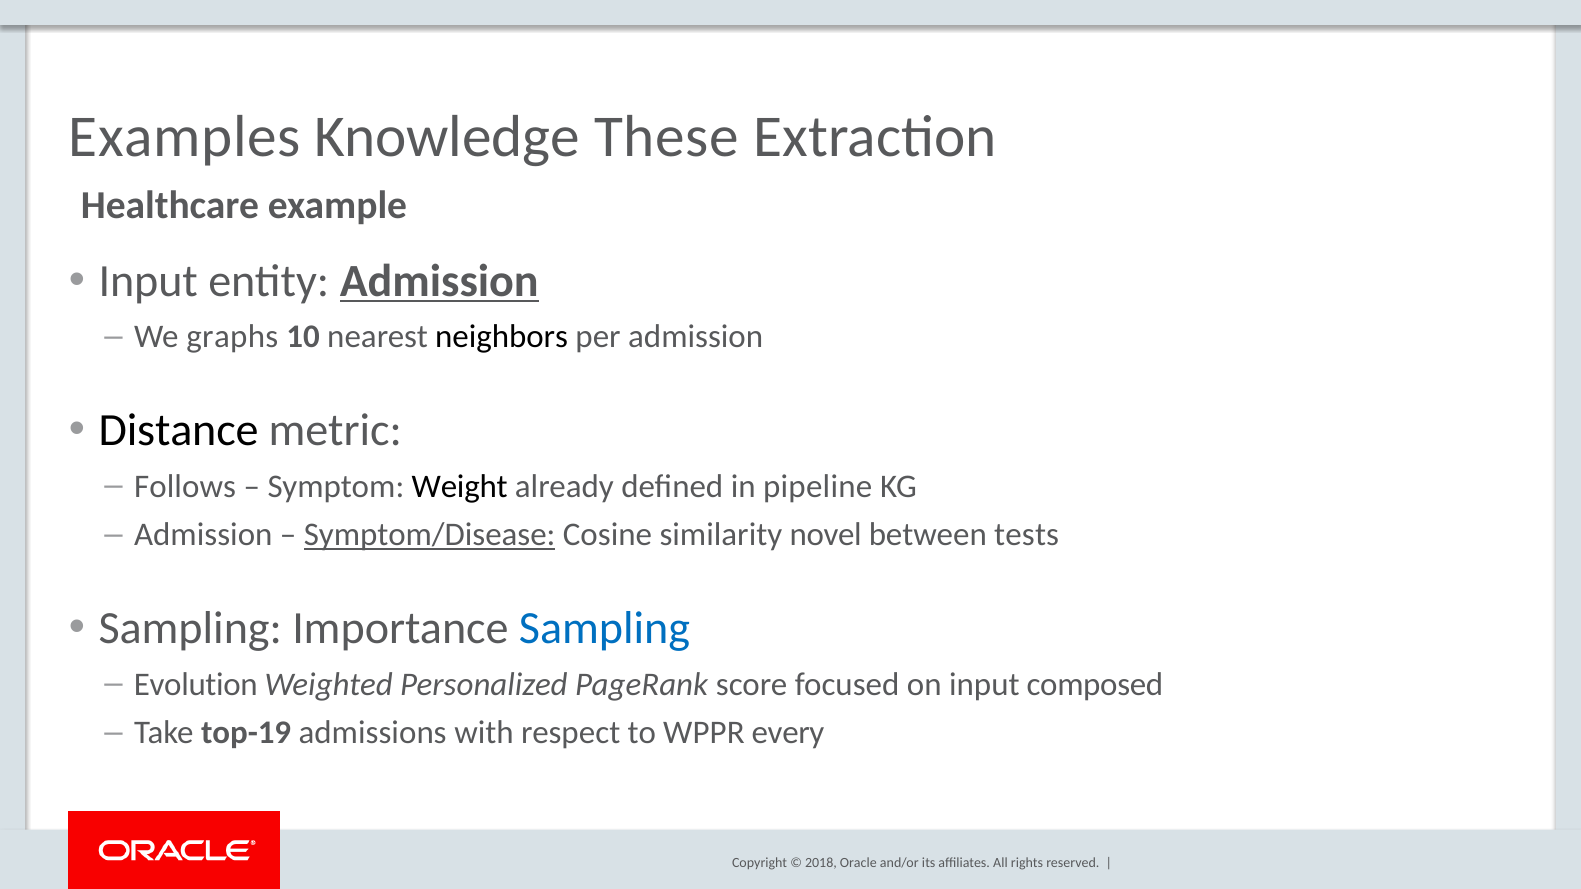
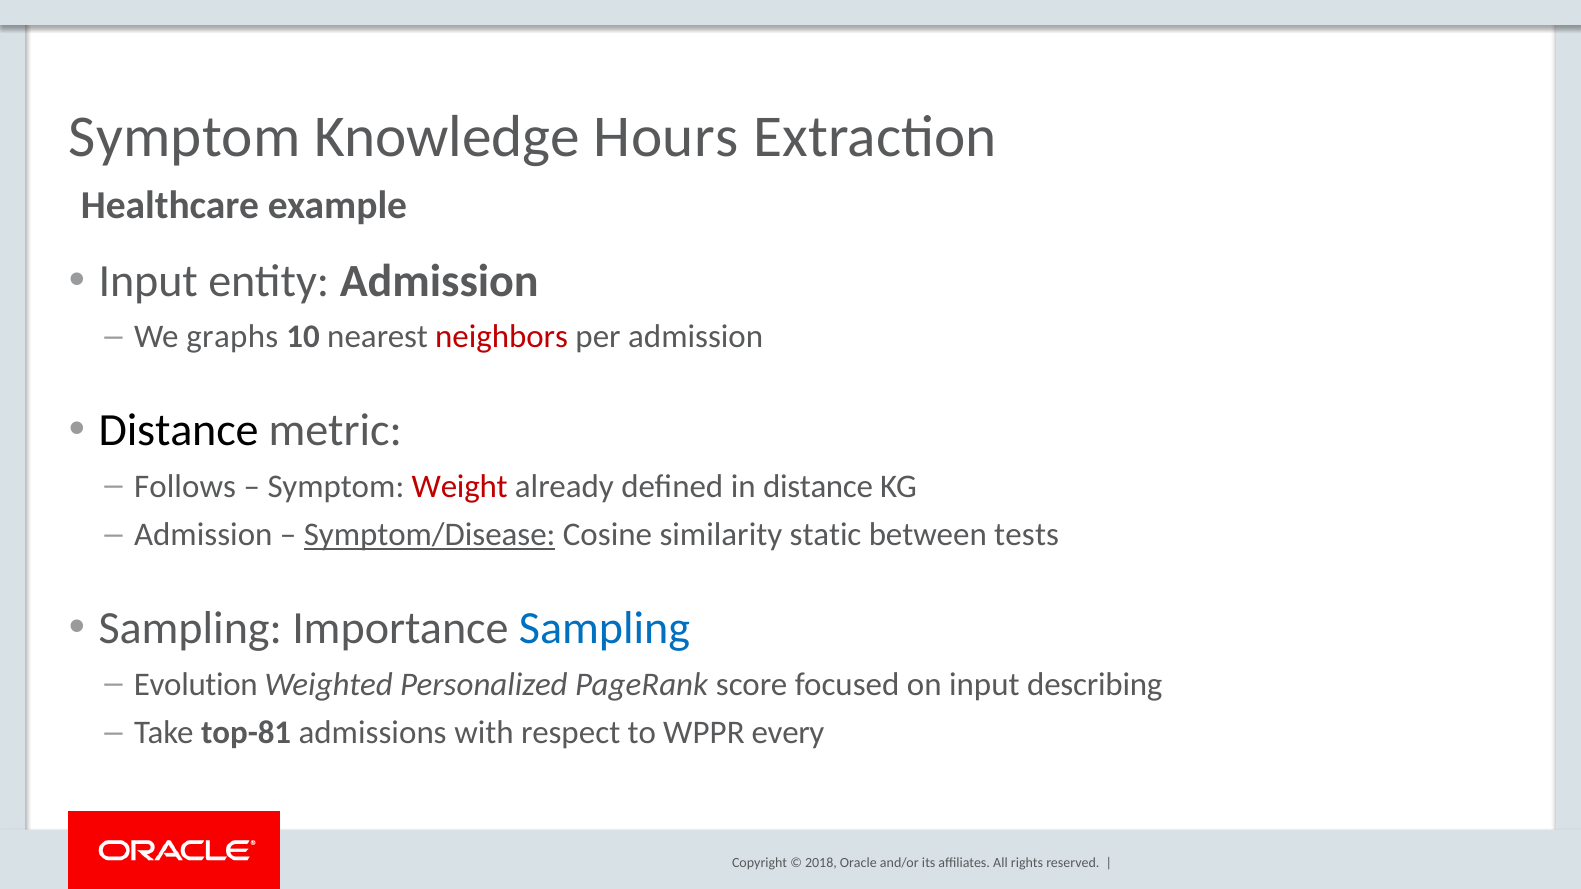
Examples at (185, 137): Examples -> Symptom
These: These -> Hours
Admission at (439, 281) underline: present -> none
neighbors colour: black -> red
Weight colour: black -> red
in pipeline: pipeline -> distance
novel: novel -> static
composed: composed -> describing
top-19: top-19 -> top-81
